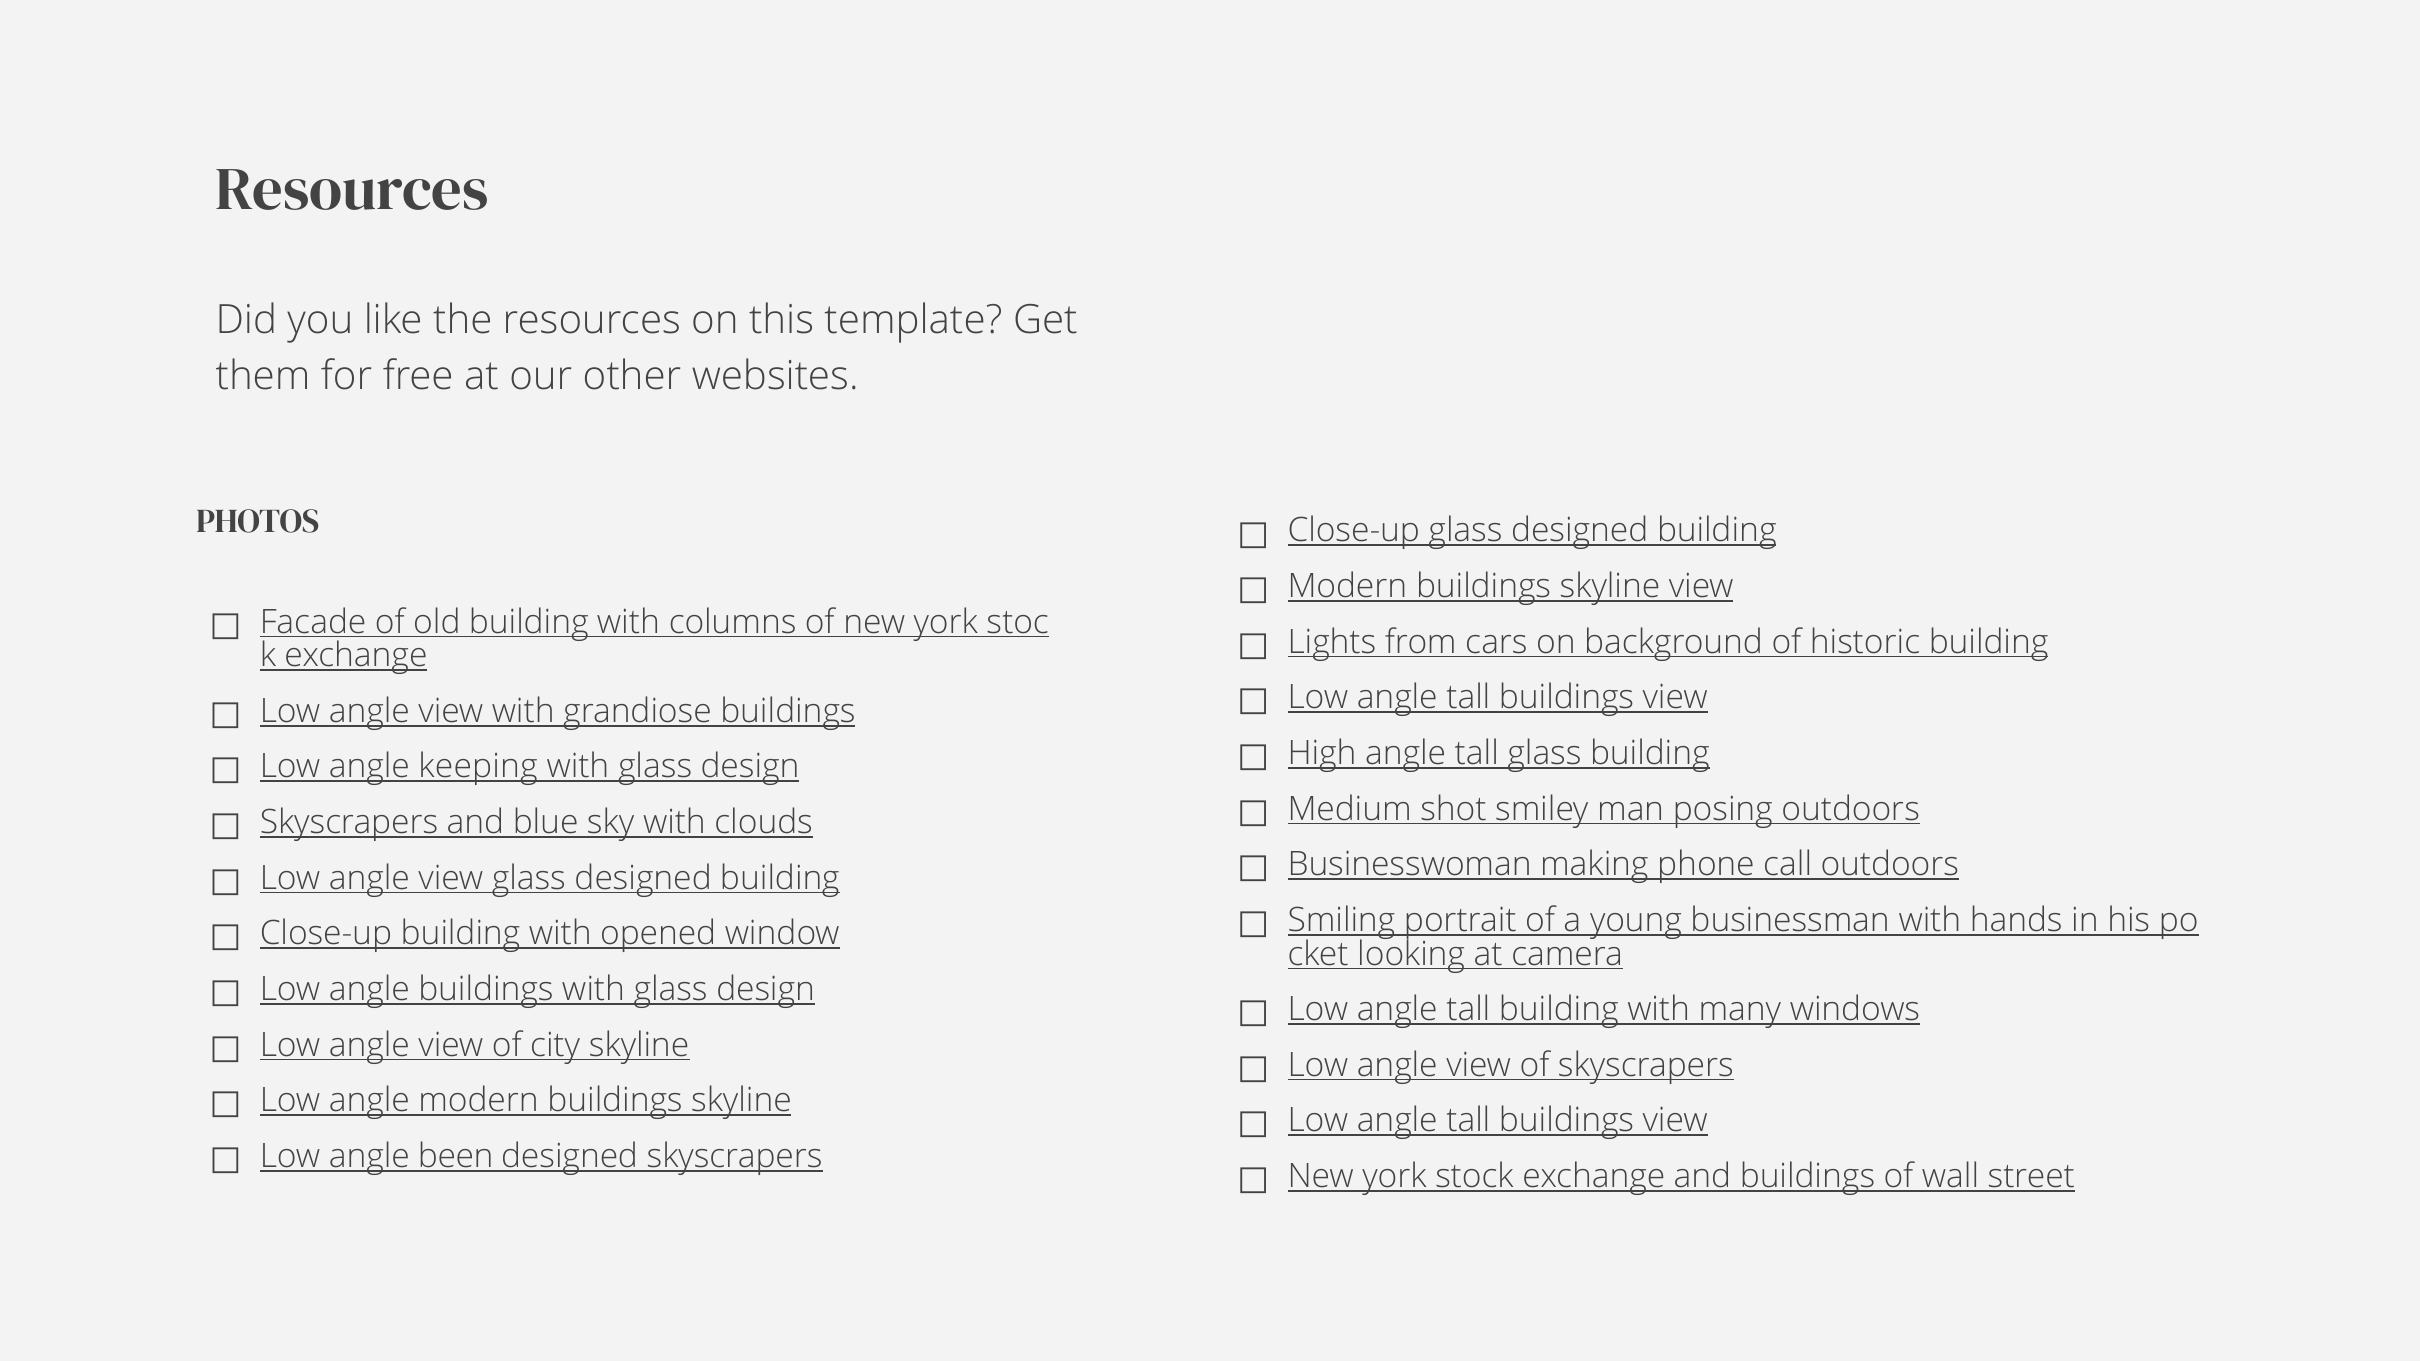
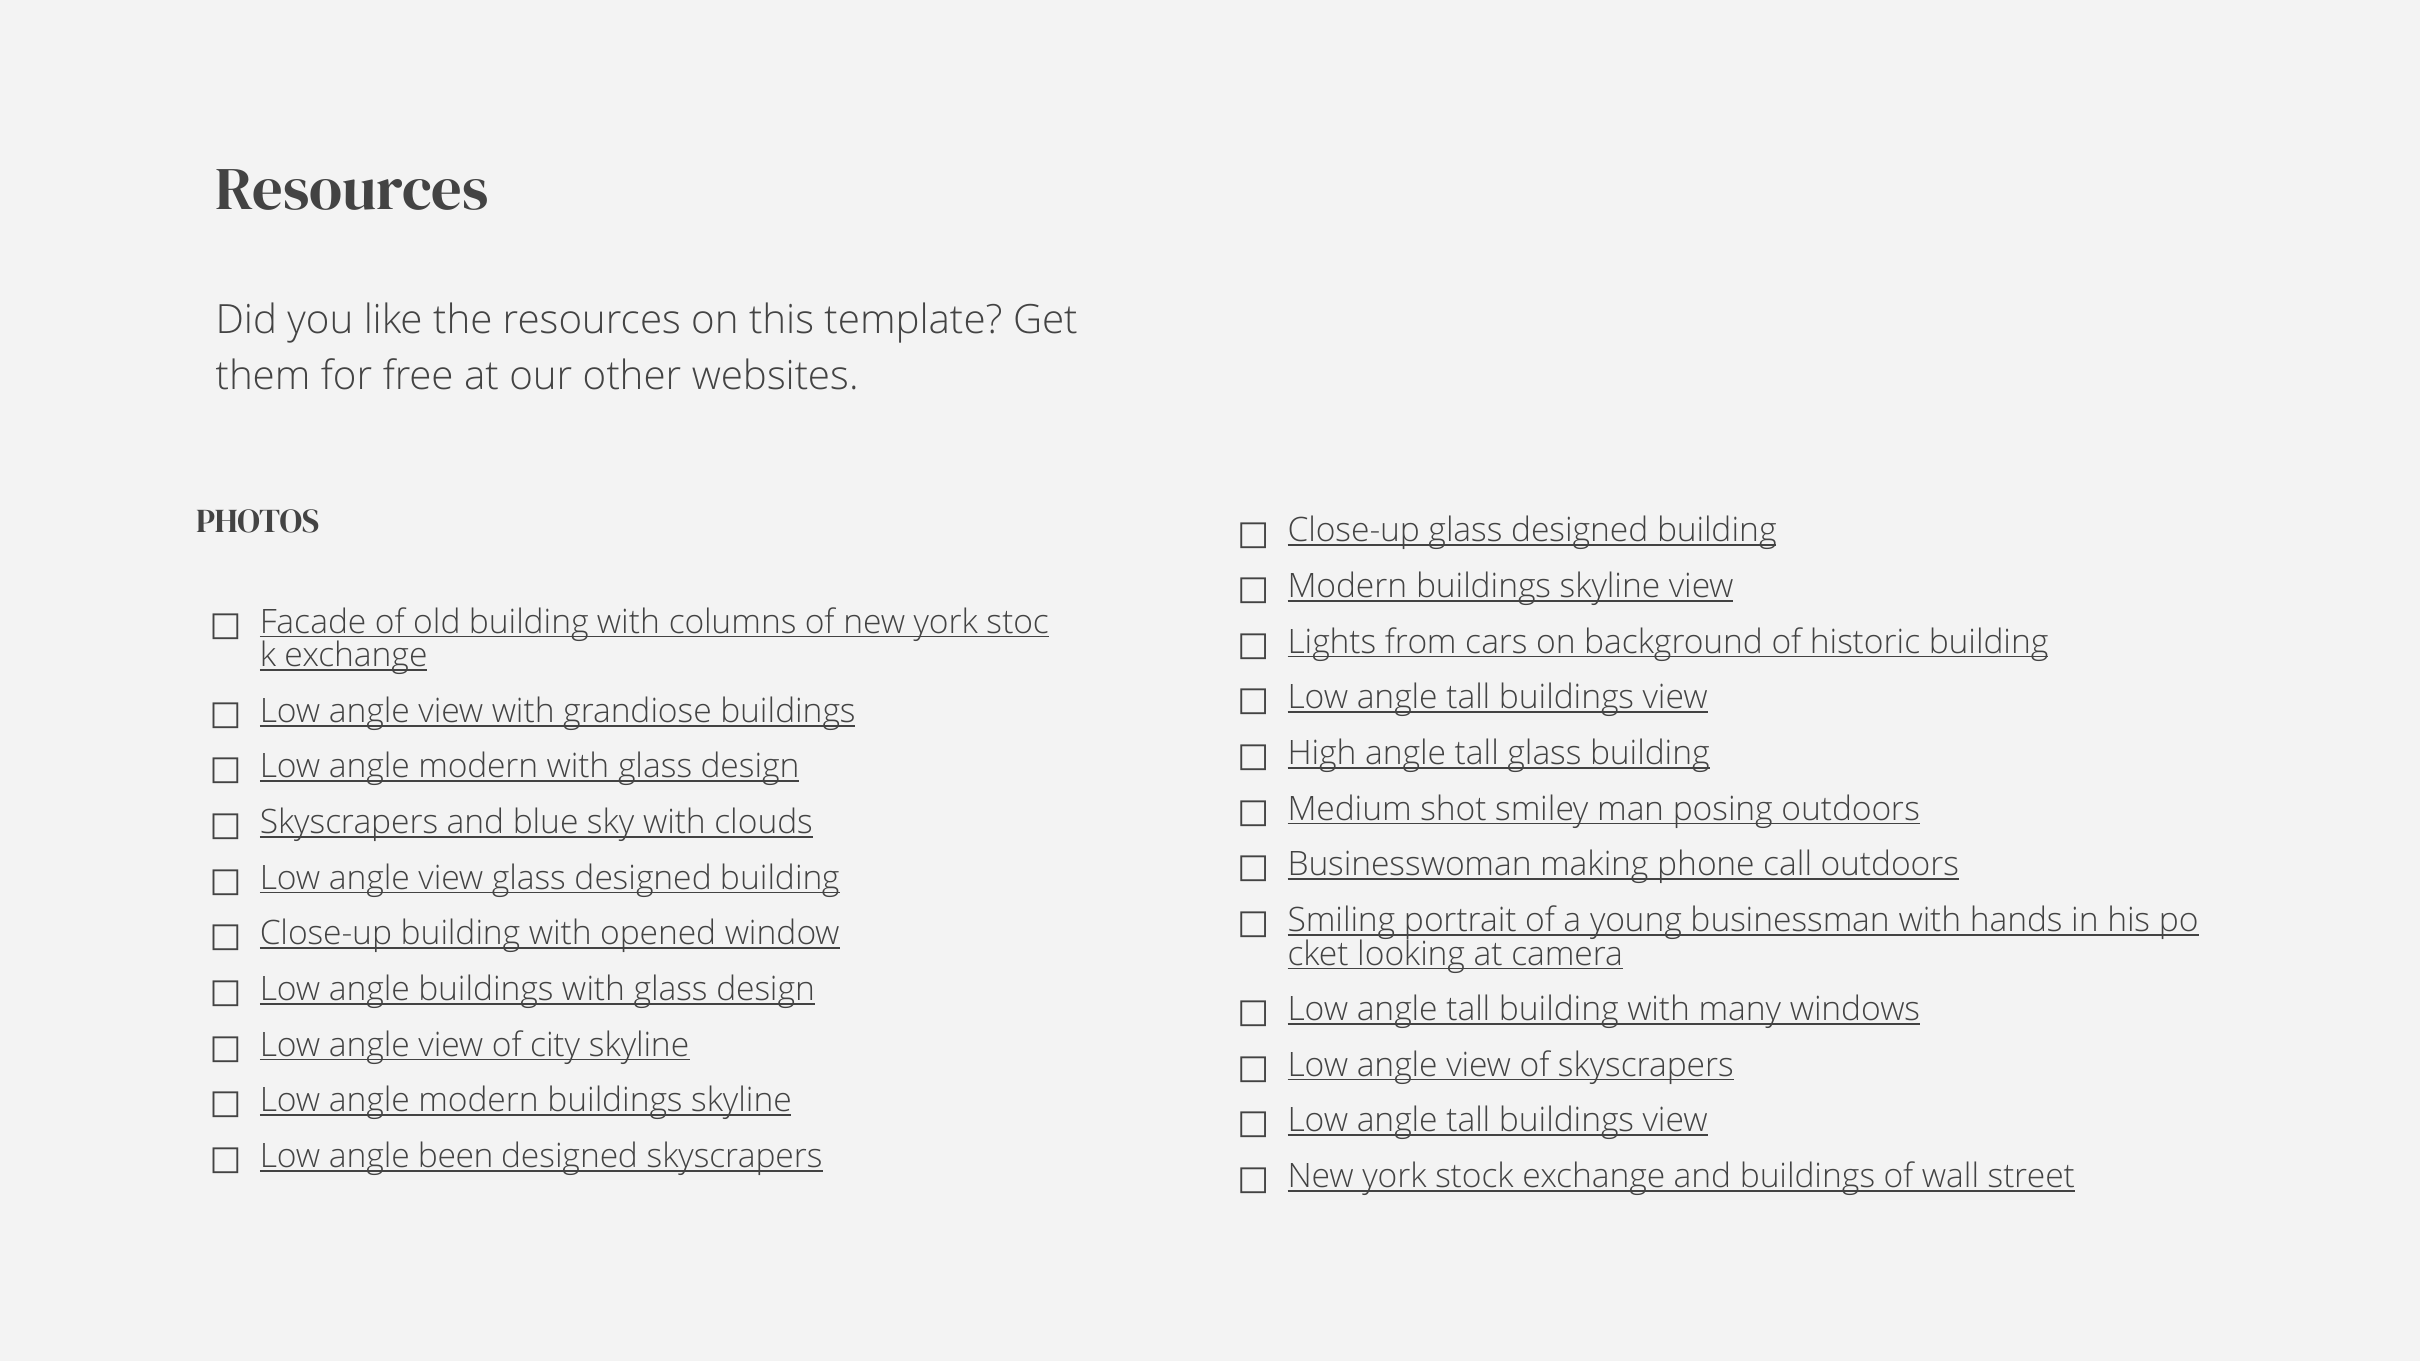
keeping at (478, 767): keeping -> modern
